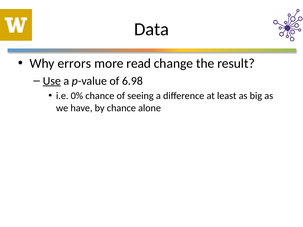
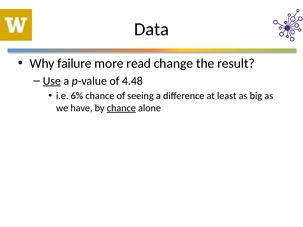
errors: errors -> failure
6.98: 6.98 -> 4.48
0%: 0% -> 6%
chance at (121, 108) underline: none -> present
